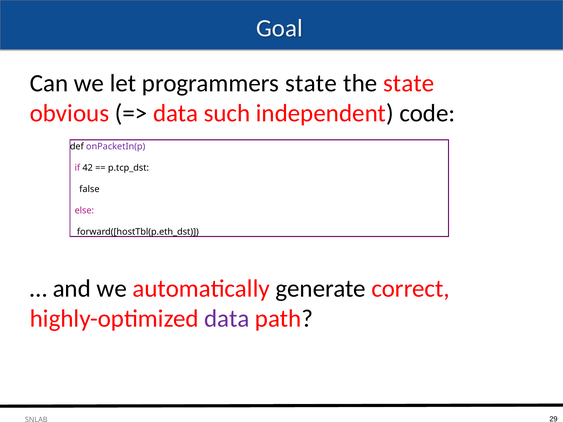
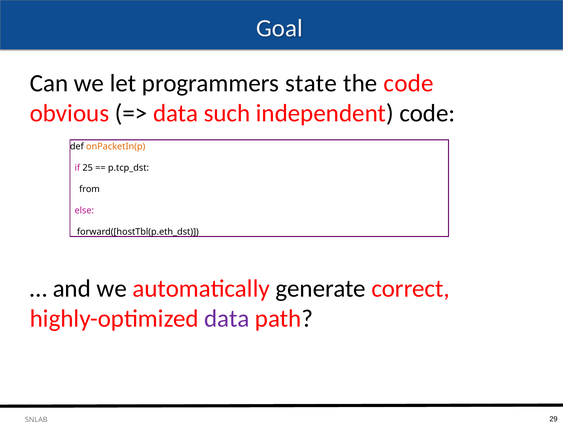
the state: state -> code
onPacketIn(p colour: purple -> orange
42: 42 -> 25
false: false -> from
